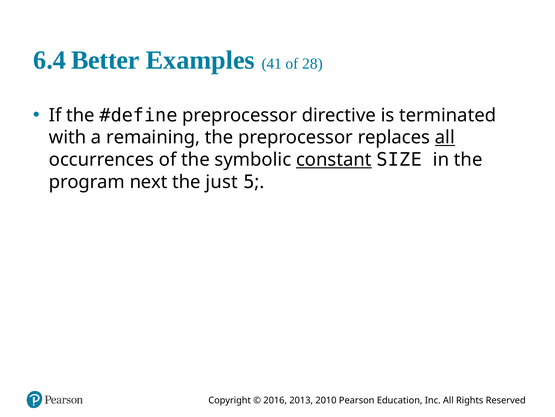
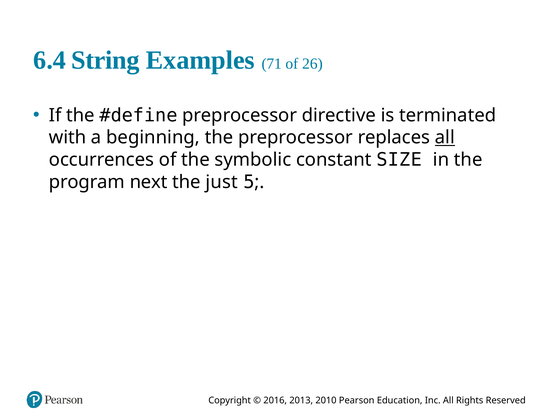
Better: Better -> String
41: 41 -> 71
28: 28 -> 26
remaining: remaining -> beginning
constant underline: present -> none
